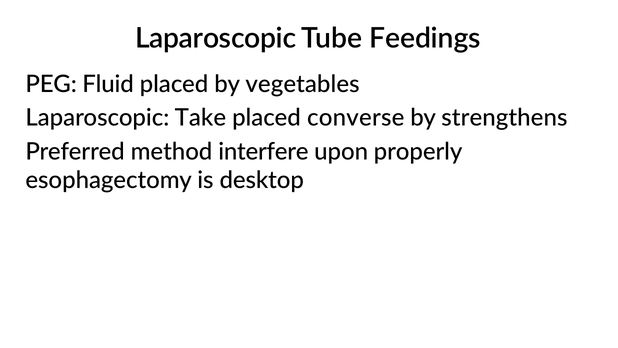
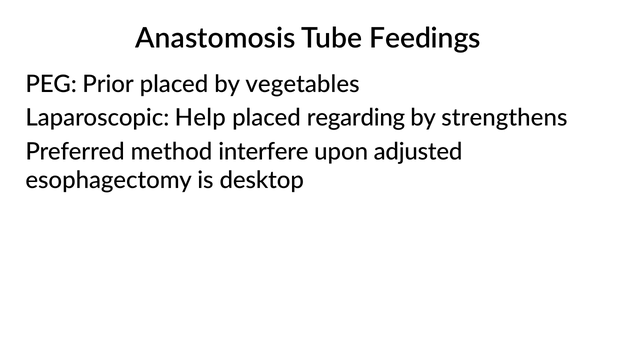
Laparoscopic at (216, 38): Laparoscopic -> Anastomosis
Fluid: Fluid -> Prior
Take: Take -> Help
converse: converse -> regarding
properly: properly -> adjusted
